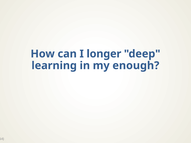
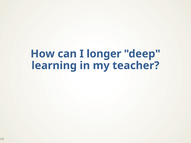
enough: enough -> teacher
